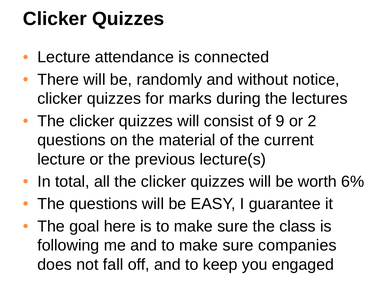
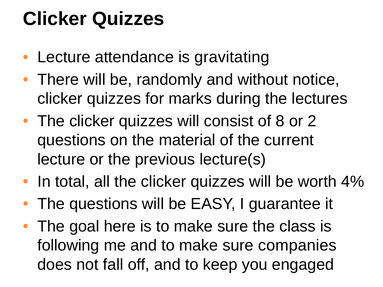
connected: connected -> gravitating
9: 9 -> 8
6%: 6% -> 4%
